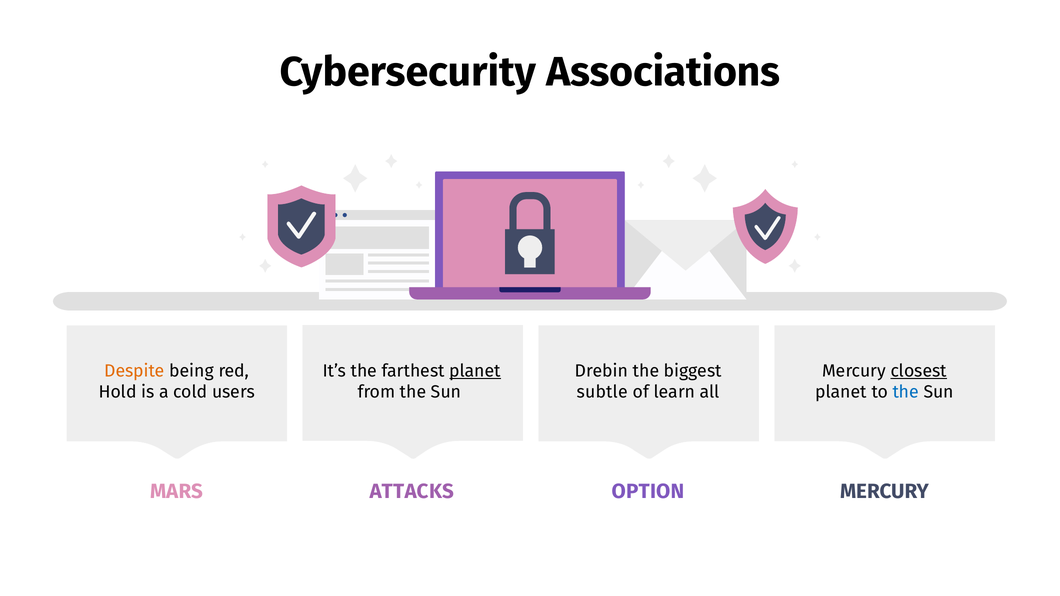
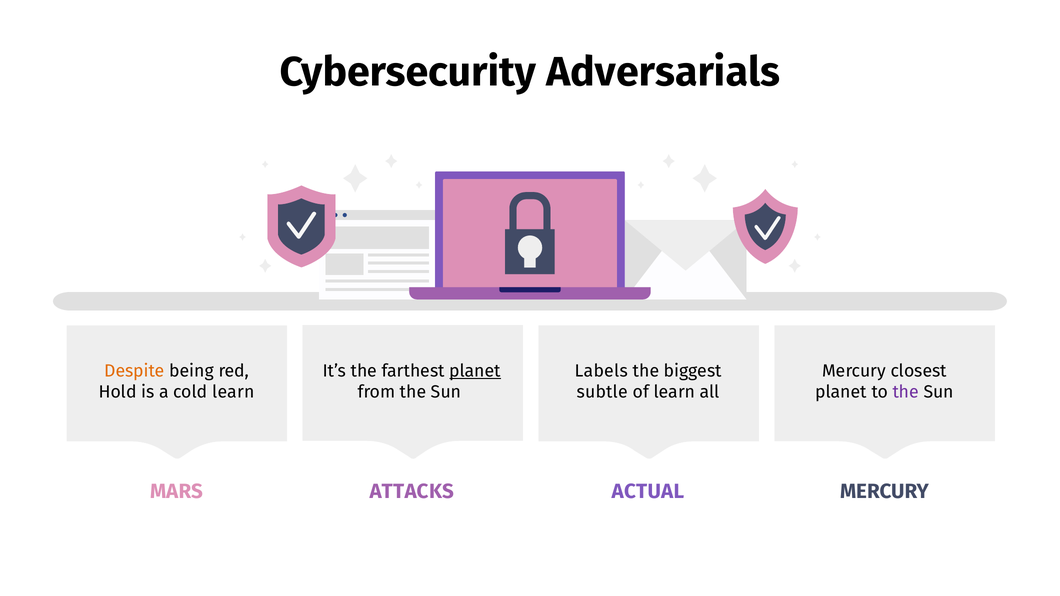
Associations: Associations -> Adversarials
Drebin: Drebin -> Labels
closest underline: present -> none
cold users: users -> learn
the at (906, 392) colour: blue -> purple
OPTION: OPTION -> ACTUAL
